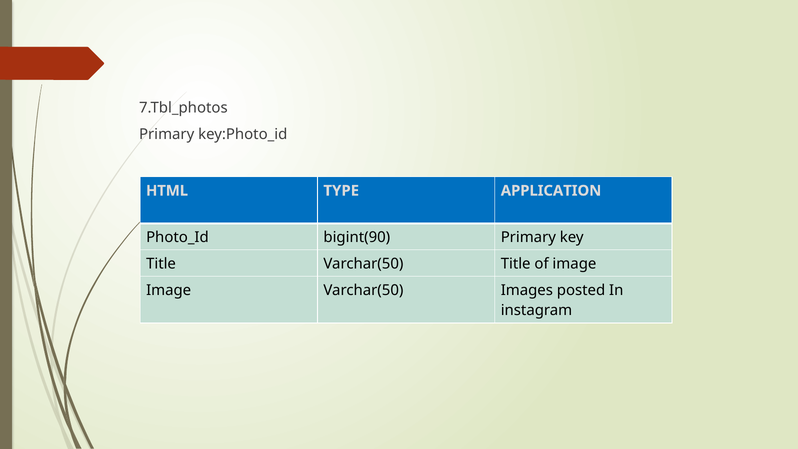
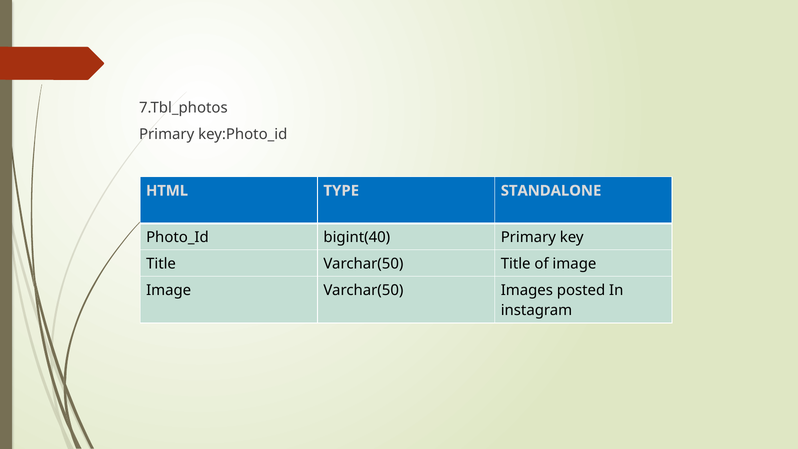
APPLICATION: APPLICATION -> STANDALONE
bigint(90: bigint(90 -> bigint(40
